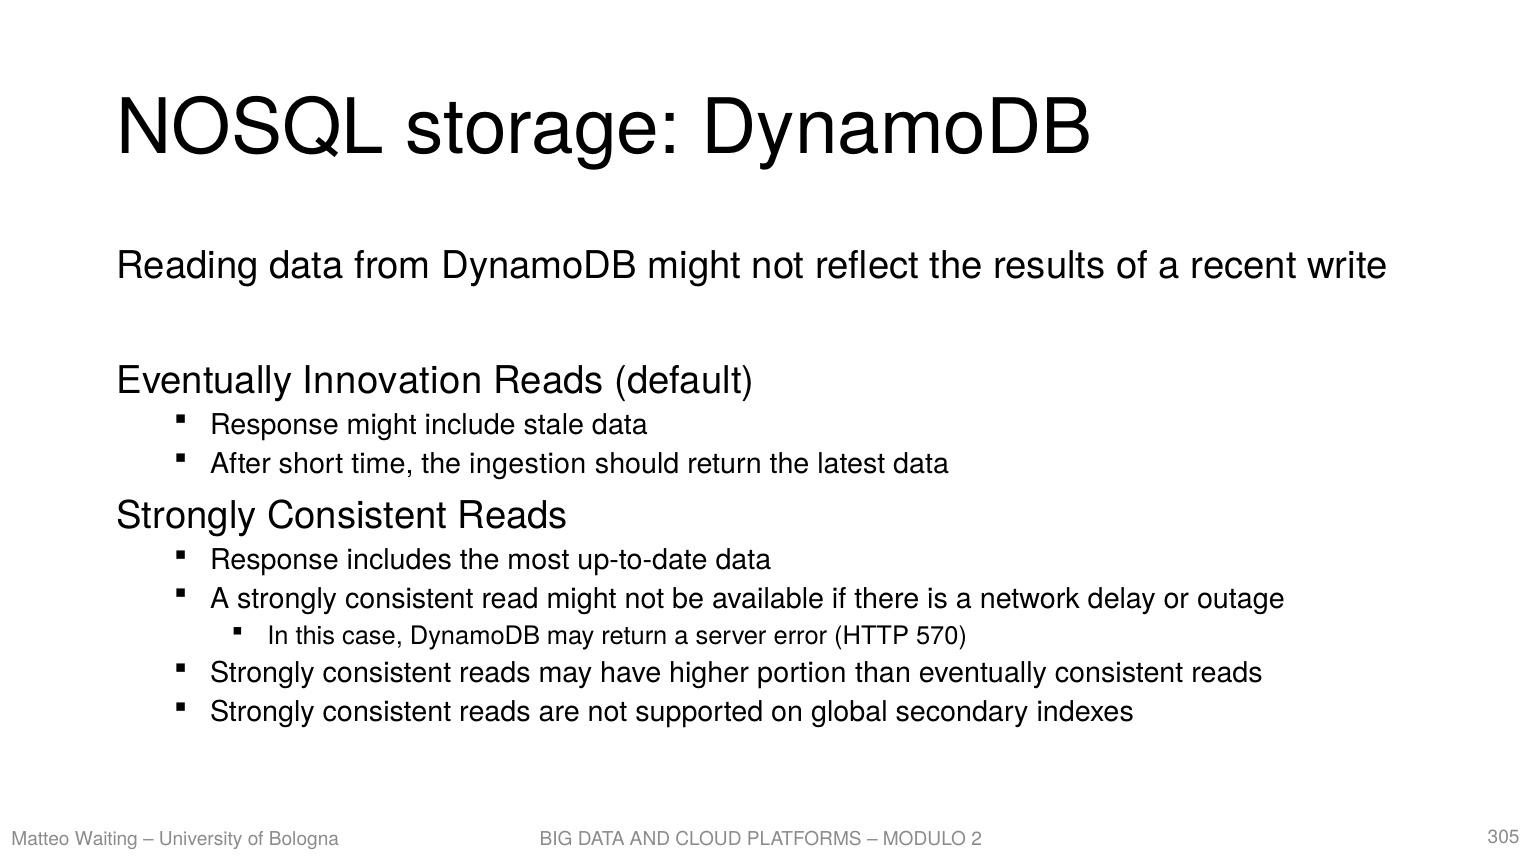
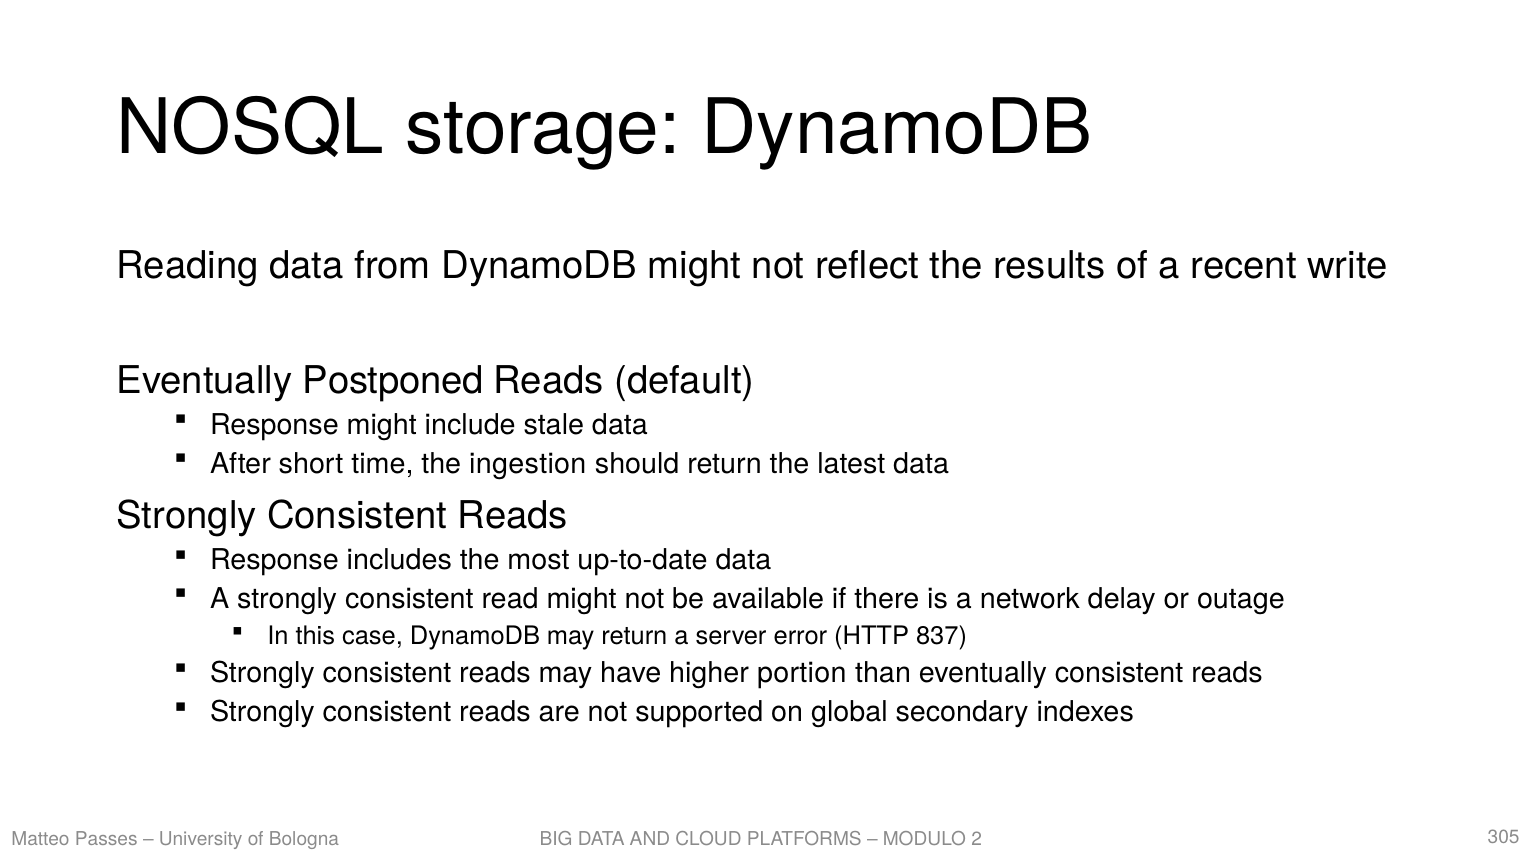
Innovation: Innovation -> Postponed
570: 570 -> 837
Waiting: Waiting -> Passes
